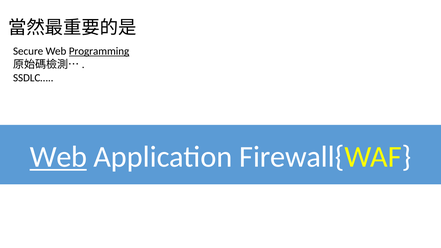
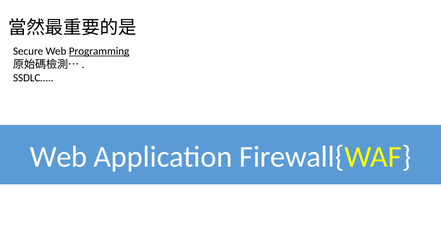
Web at (58, 157) underline: present -> none
